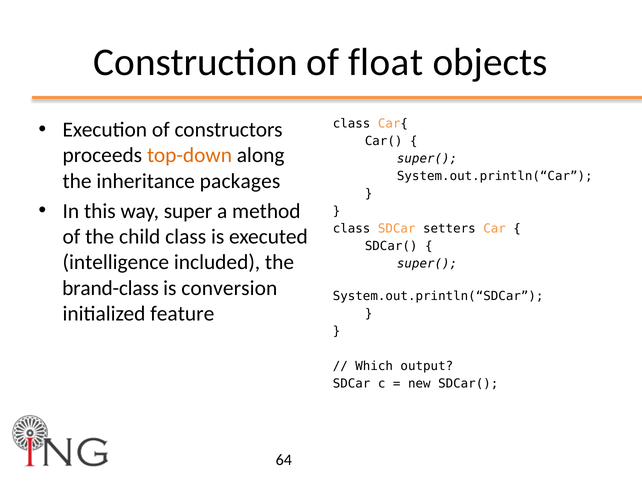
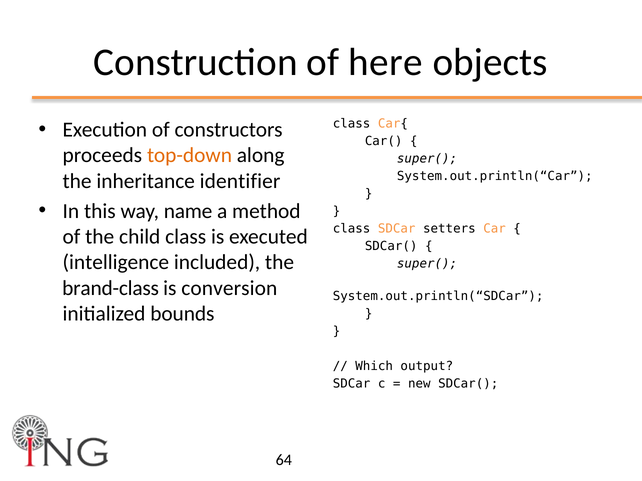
float: float -> here
packages: packages -> identifier
super: super -> name
feature: feature -> bounds
